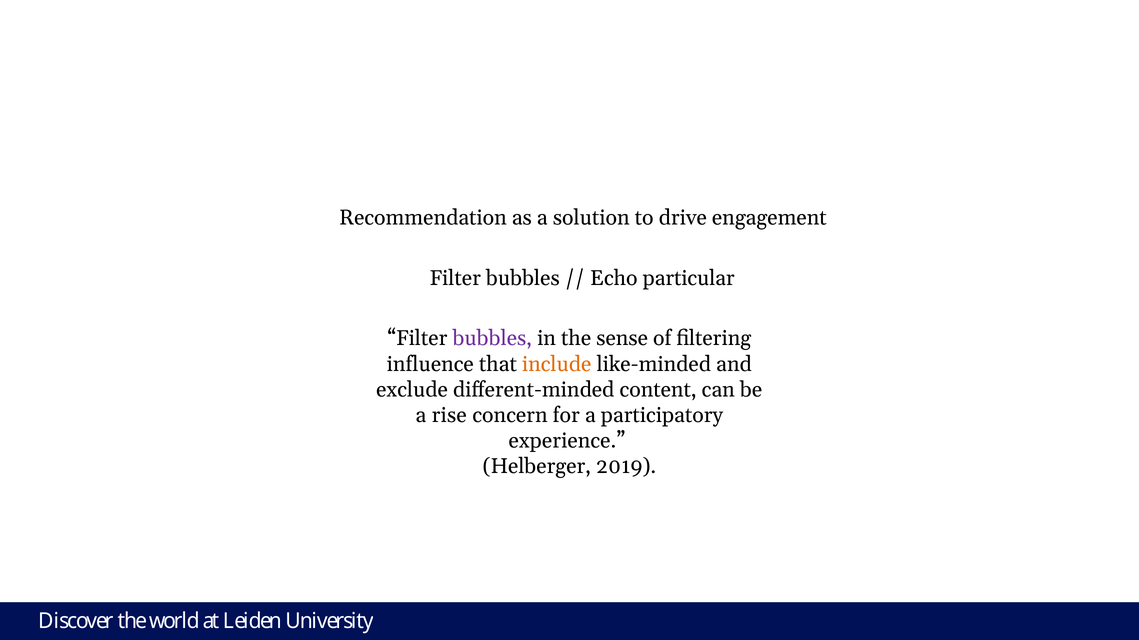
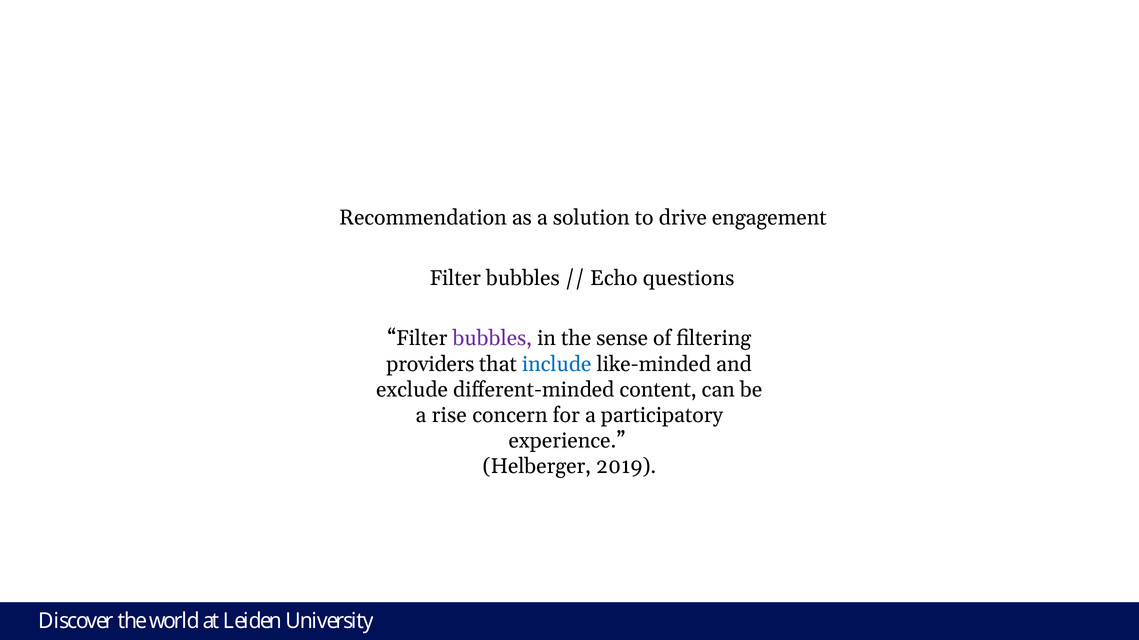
particular: particular -> questions
influence: influence -> providers
include colour: orange -> blue
